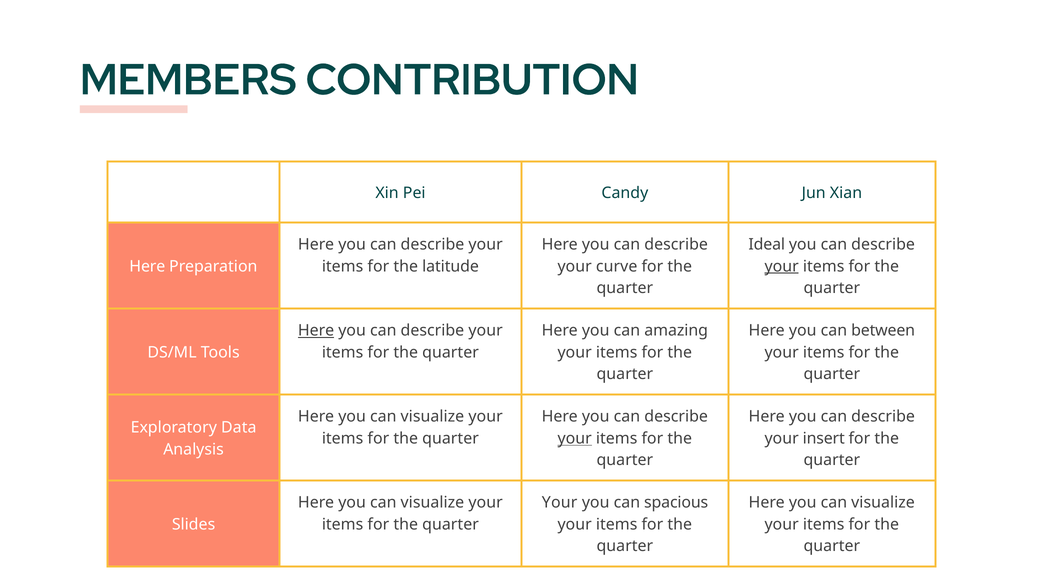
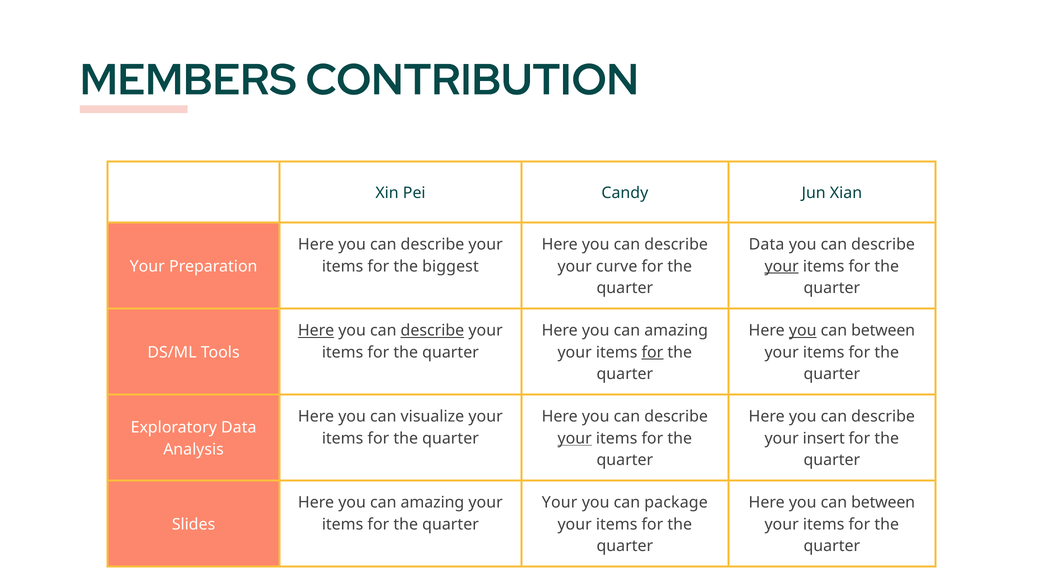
Ideal at (767, 244): Ideal -> Data
Here at (147, 266): Here -> Your
latitude: latitude -> biggest
describe at (432, 330) underline: none -> present
you at (803, 330) underline: none -> present
for at (652, 352) underline: none -> present
visualize at (432, 502): visualize -> amazing
spacious: spacious -> package
visualize at (883, 502): visualize -> between
